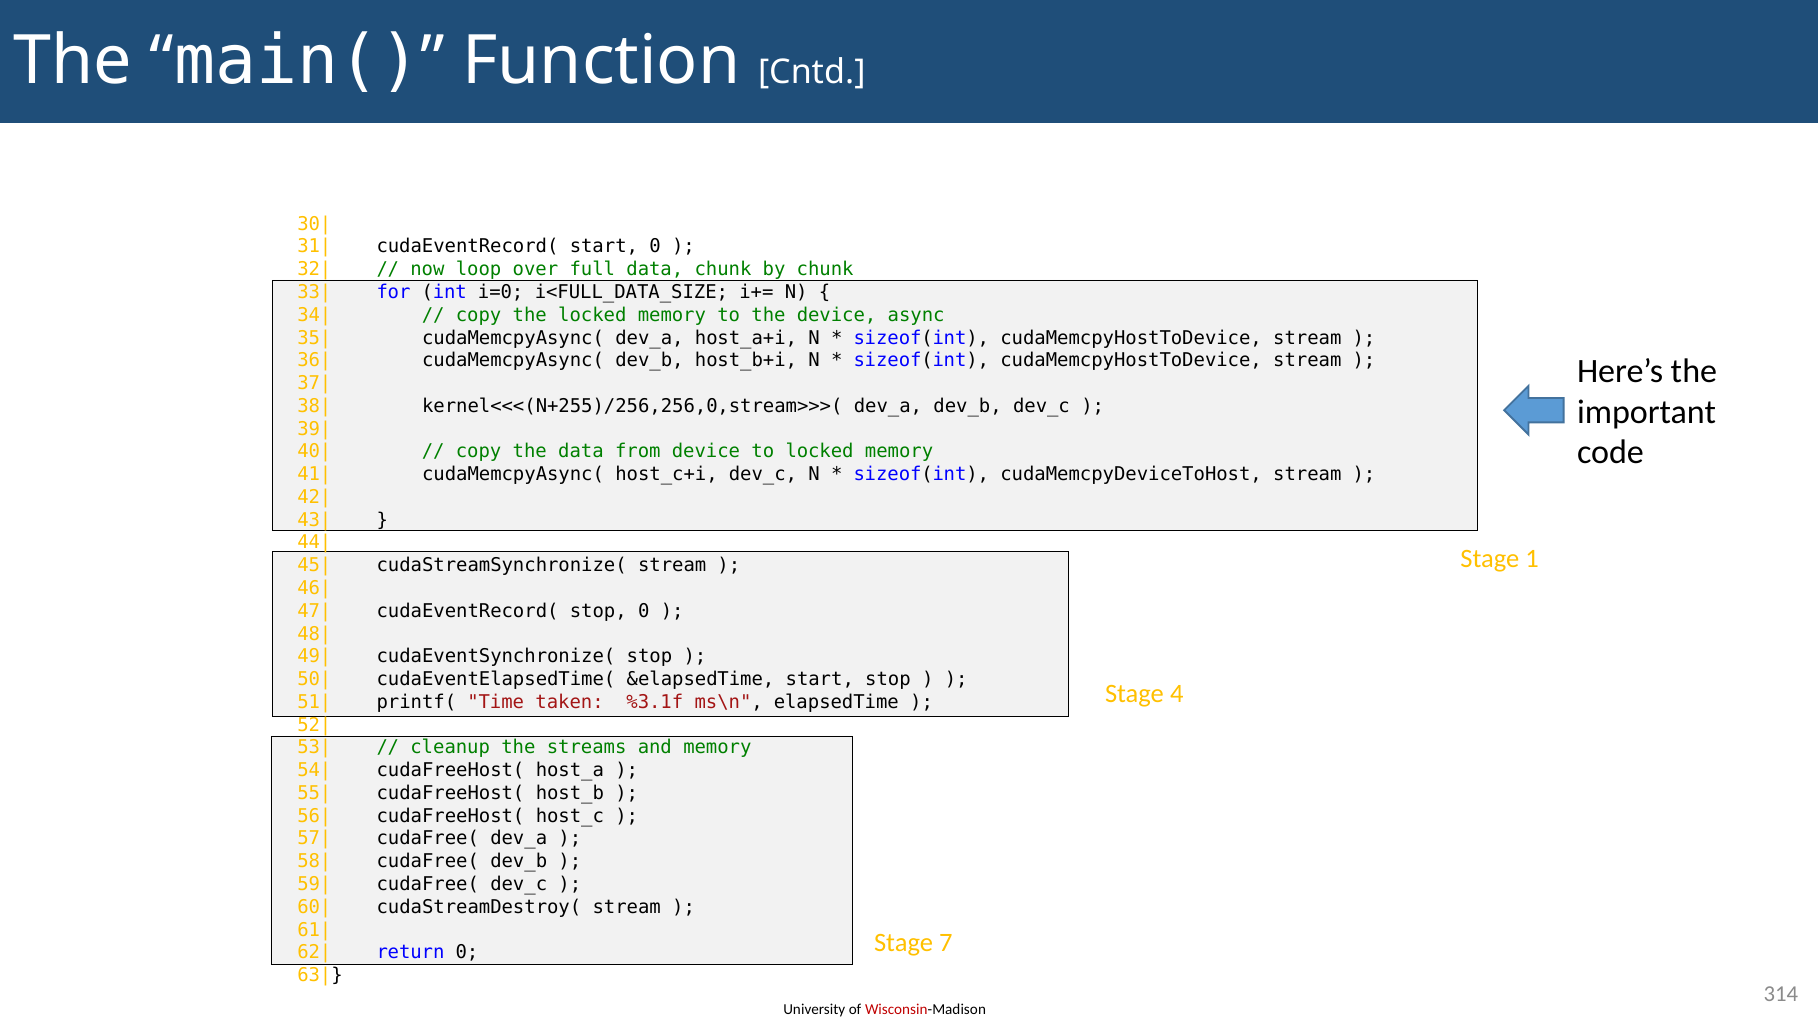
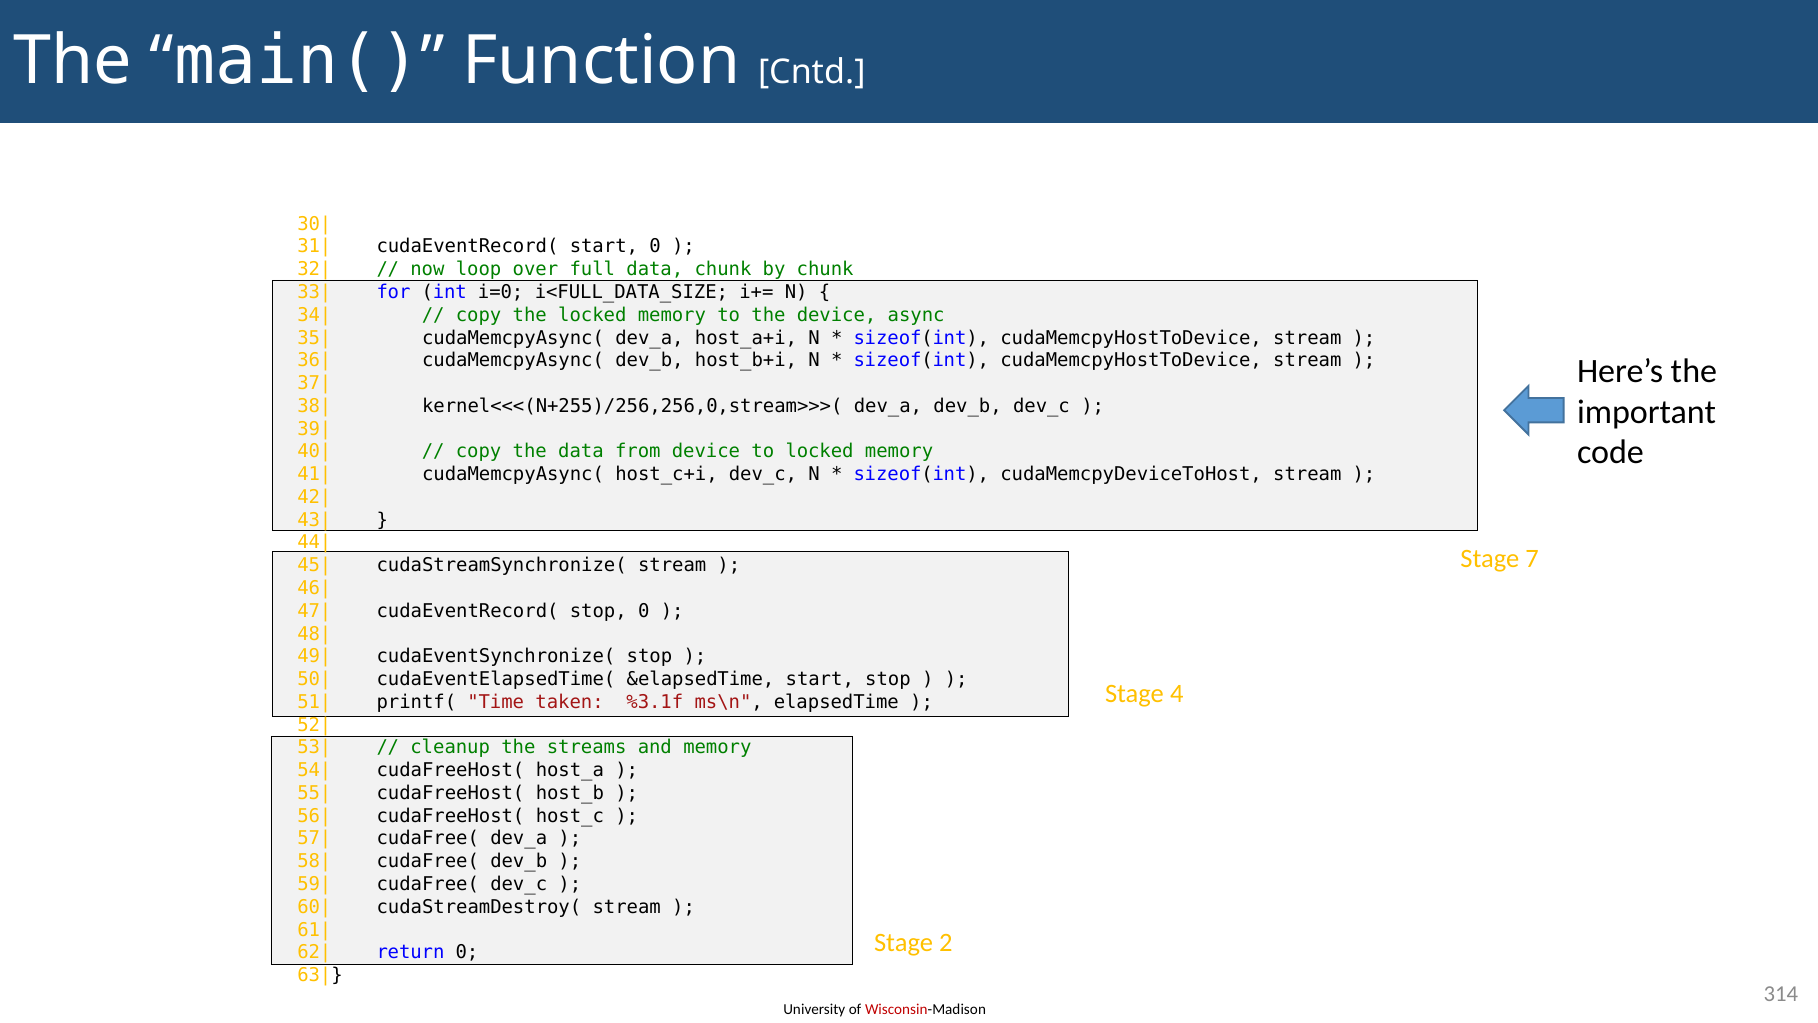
1: 1 -> 7
7: 7 -> 2
